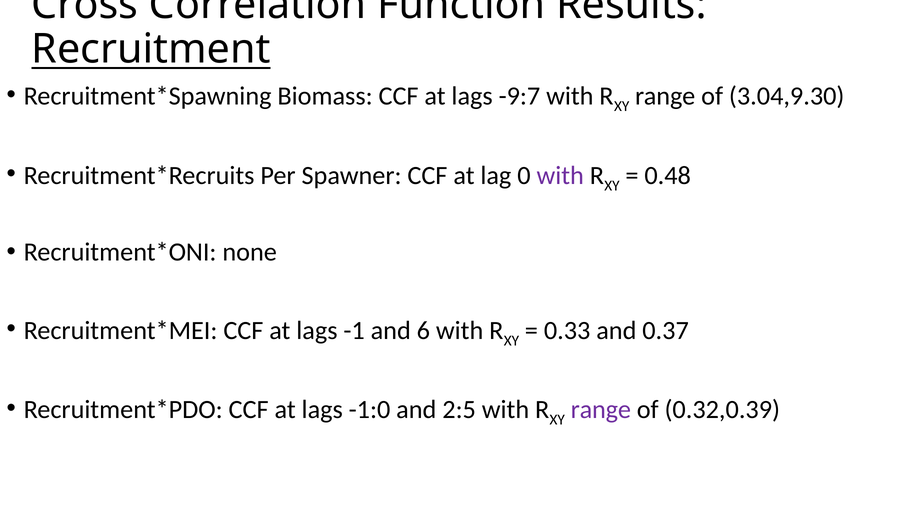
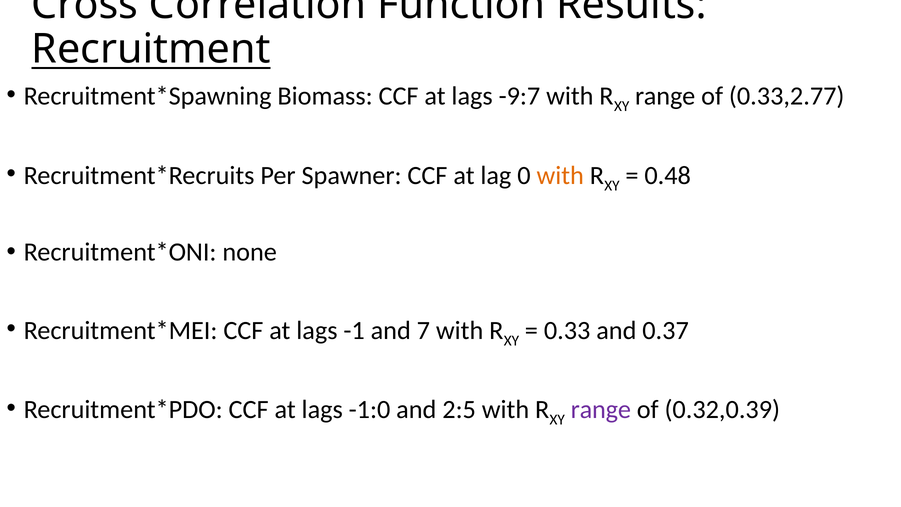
3.04,9.30: 3.04,9.30 -> 0.33,2.77
with at (560, 176) colour: purple -> orange
6: 6 -> 7
